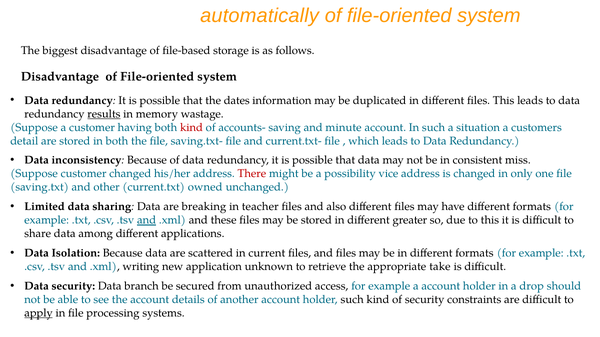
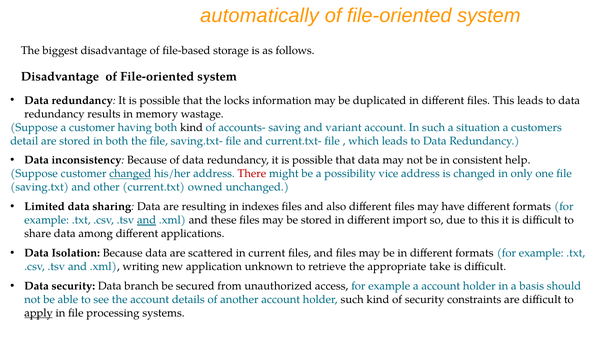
dates: dates -> locks
results underline: present -> none
kind at (191, 128) colour: red -> black
minute: minute -> variant
miss: miss -> help
changed at (130, 174) underline: none -> present
breaking: breaking -> resulting
teacher: teacher -> indexes
greater: greater -> import
drop: drop -> basis
